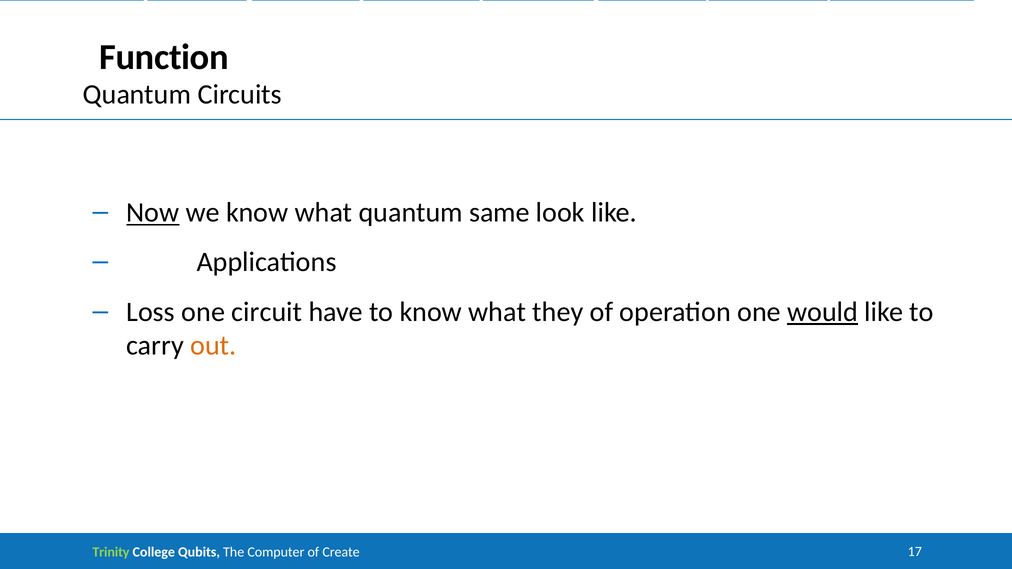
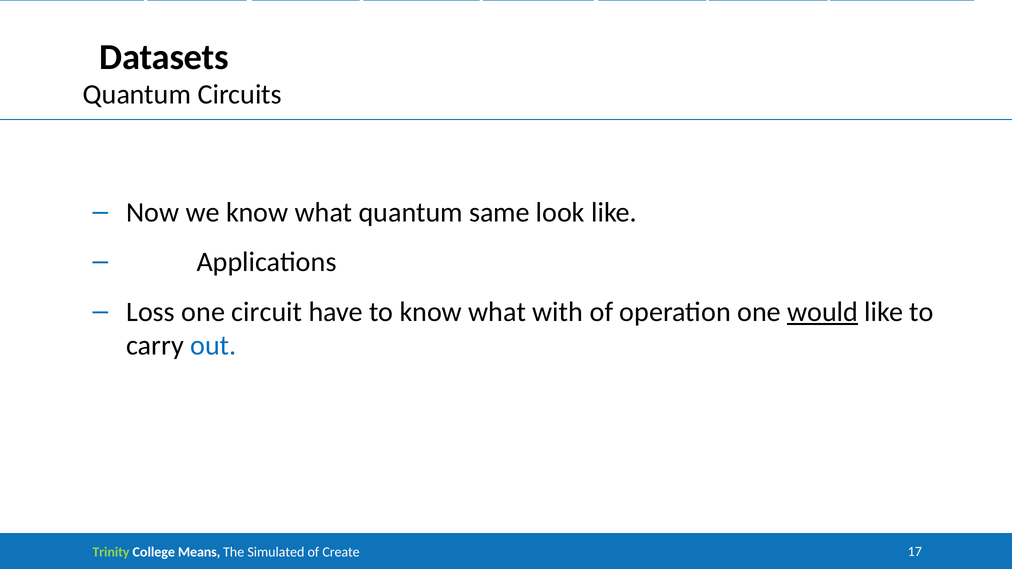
Function: Function -> Datasets
Now underline: present -> none
they: they -> with
out colour: orange -> blue
Qubits: Qubits -> Means
Computer: Computer -> Simulated
